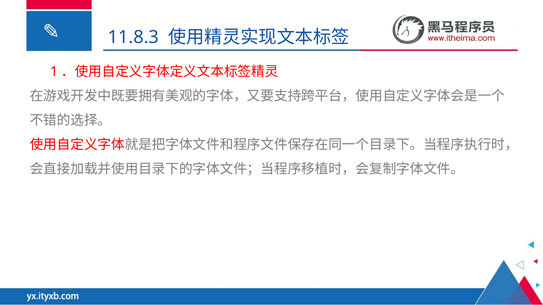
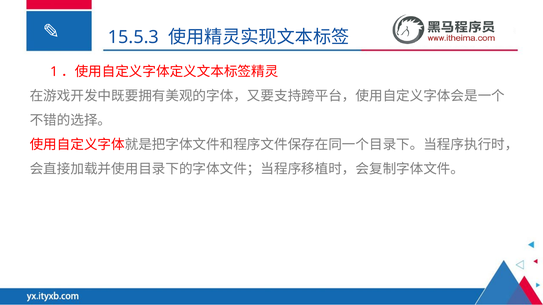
11.8.3: 11.8.3 -> 15.5.3
